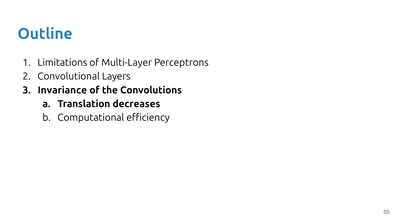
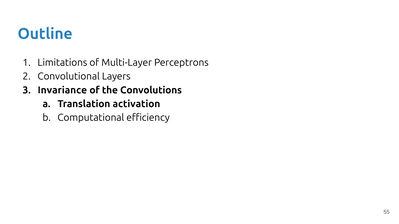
decreases: decreases -> activation
